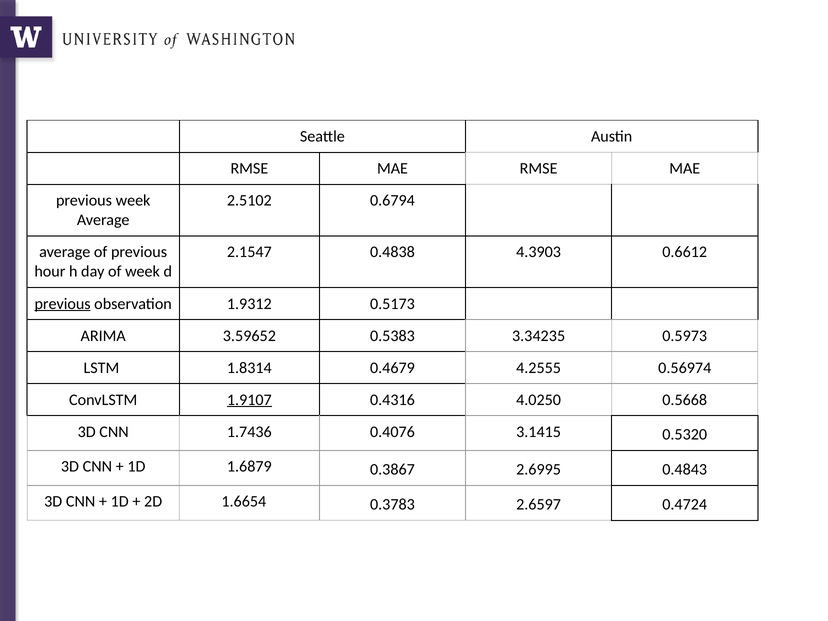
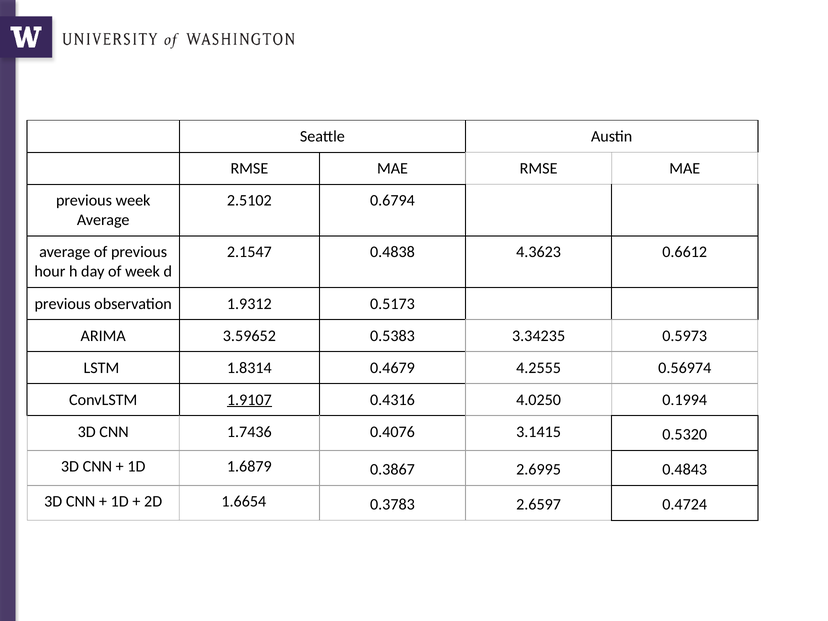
4.3903: 4.3903 -> 4.3623
previous at (63, 304) underline: present -> none
0.5668: 0.5668 -> 0.1994
